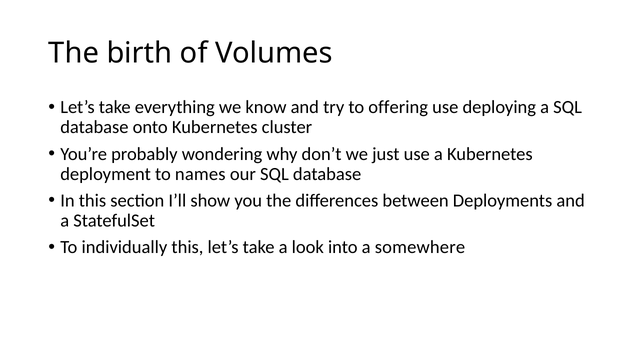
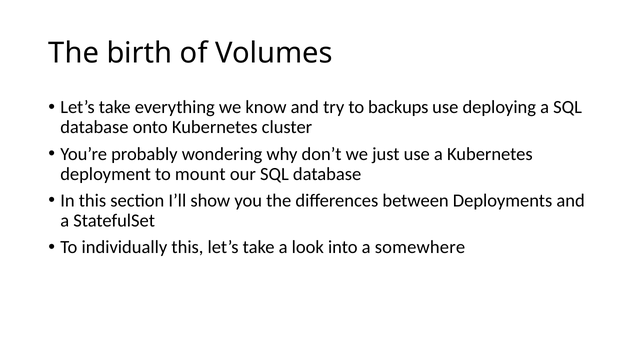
offering: offering -> backups
names: names -> mount
